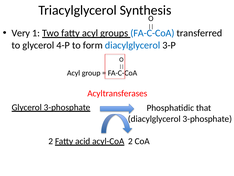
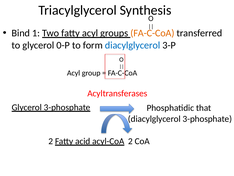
Very: Very -> Bind
FA-C-CoA at (152, 33) colour: blue -> orange
4-P: 4-P -> 0-P
